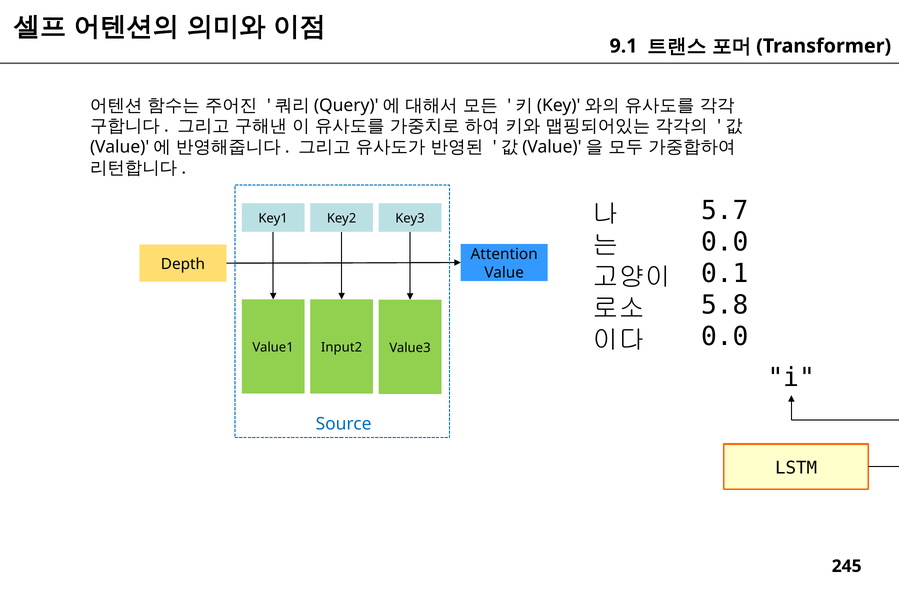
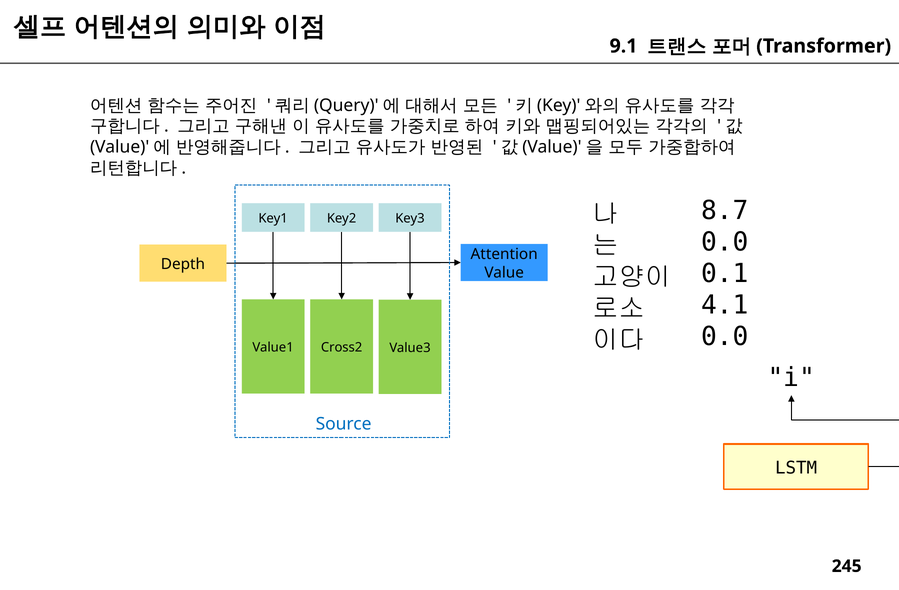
5.7: 5.7 -> 8.7
5.8: 5.8 -> 4.1
Input2: Input2 -> Cross2
